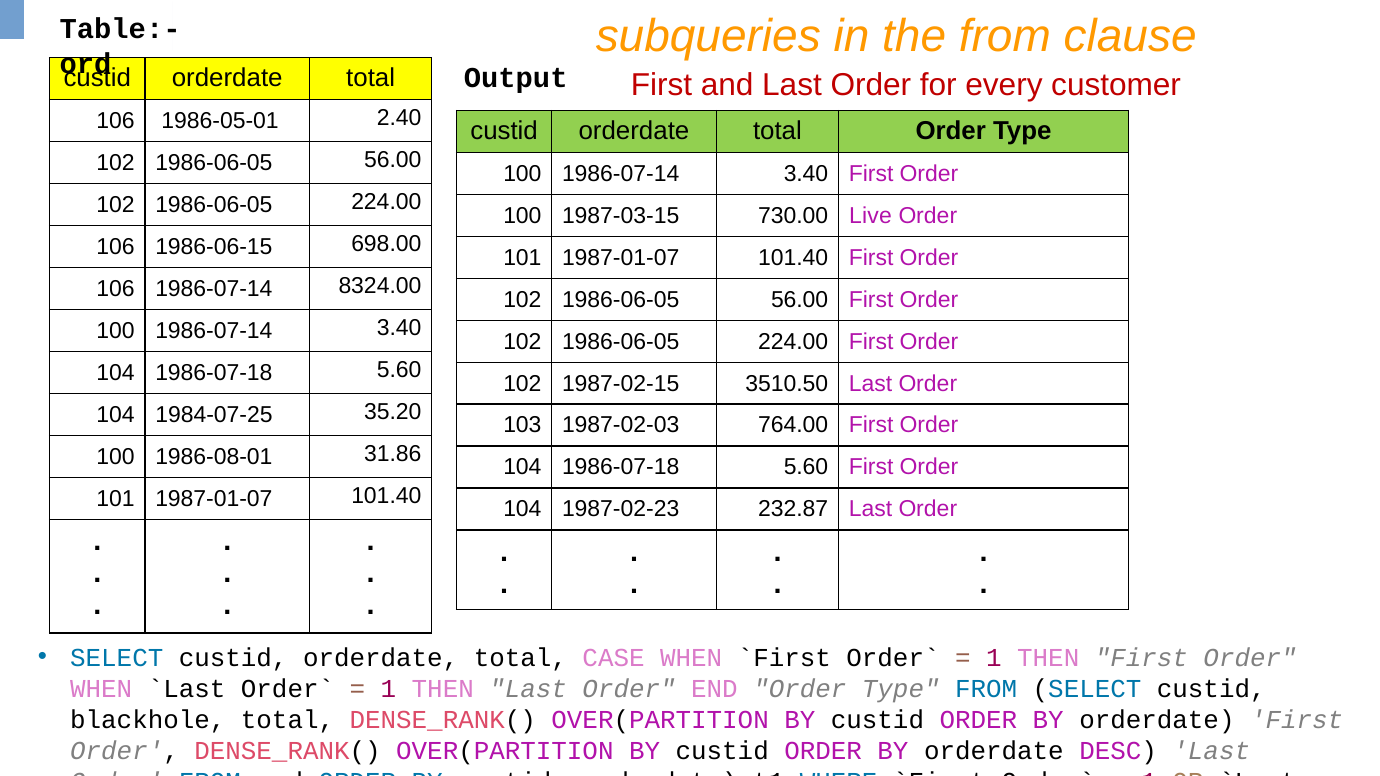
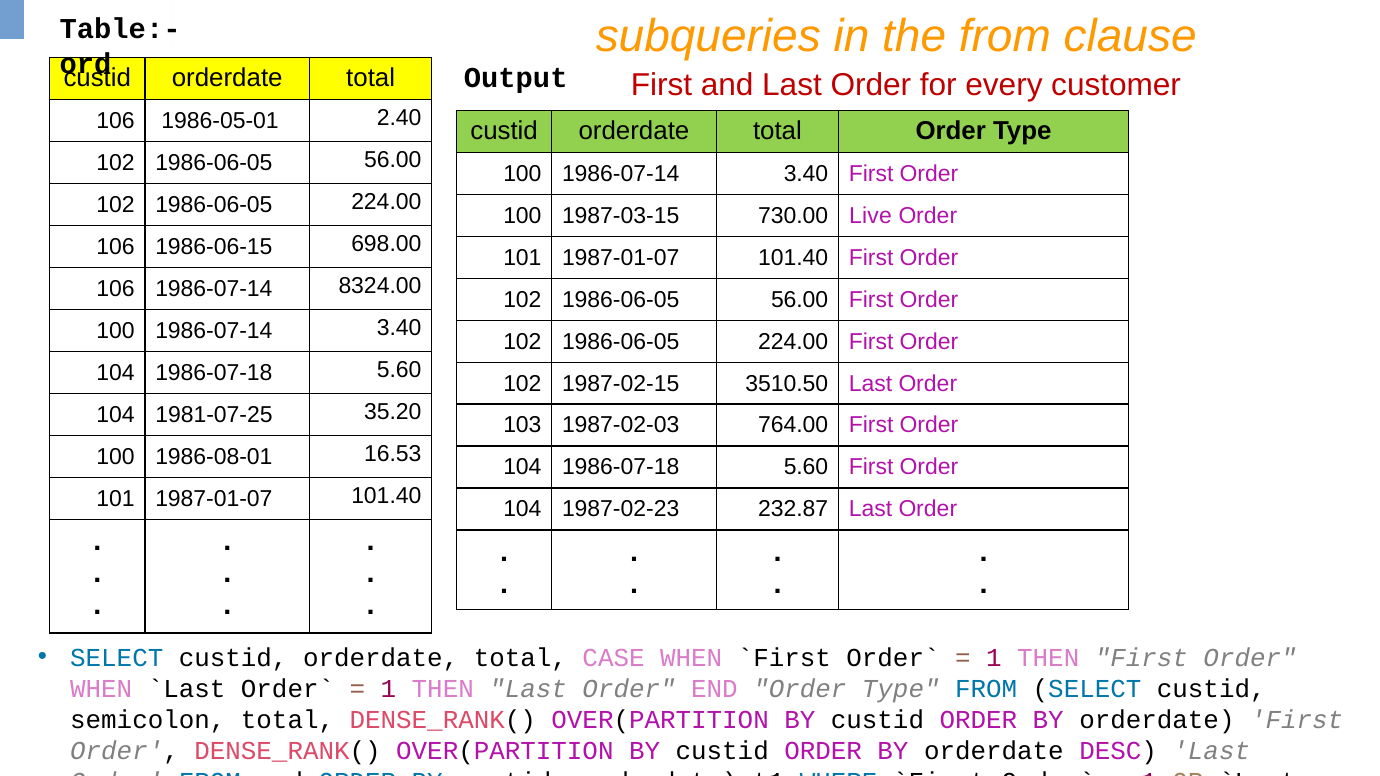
1984-07-25: 1984-07-25 -> 1981-07-25
31.86: 31.86 -> 16.53
blackhole: blackhole -> semicolon
